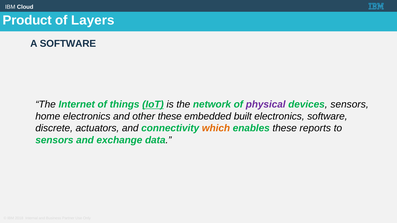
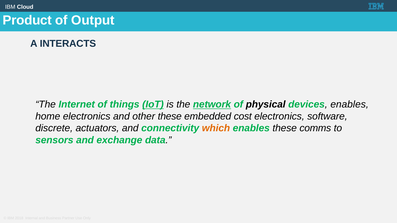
Layers: Layers -> Output
A SOFTWARE: SOFTWARE -> INTERACTS
network underline: none -> present
physical colour: purple -> black
devices sensors: sensors -> enables
built: built -> cost
reports: reports -> comms
